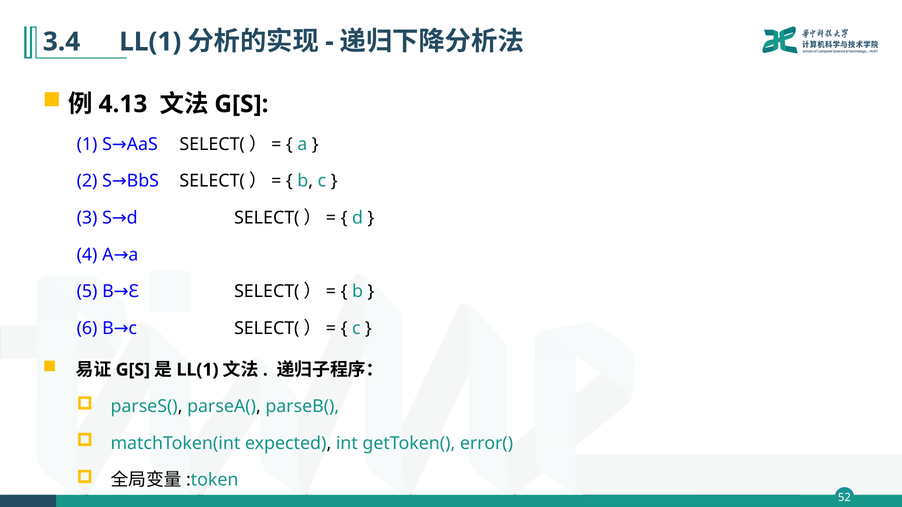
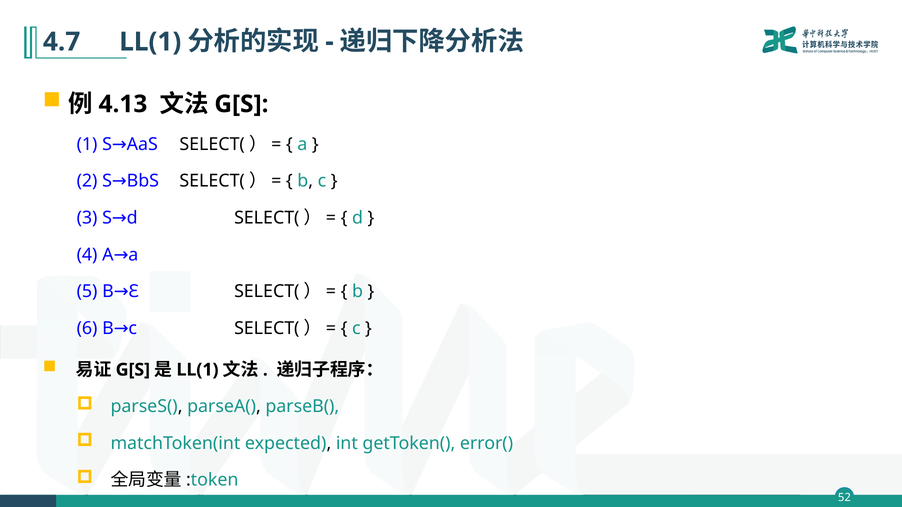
3.4: 3.4 -> 4.7
